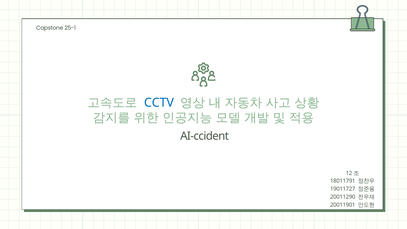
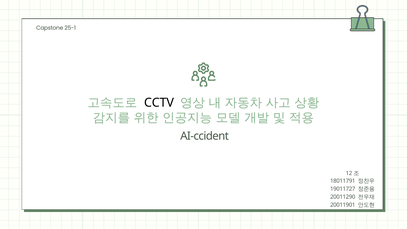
CCTV colour: blue -> black
